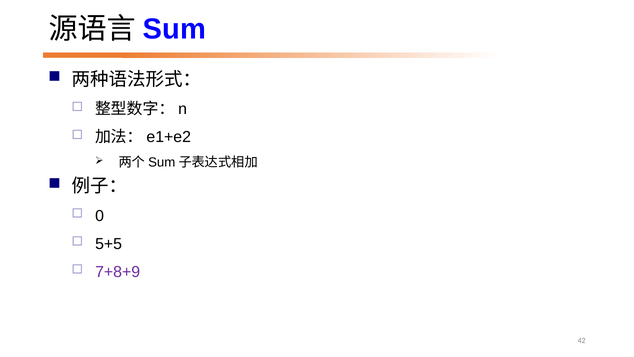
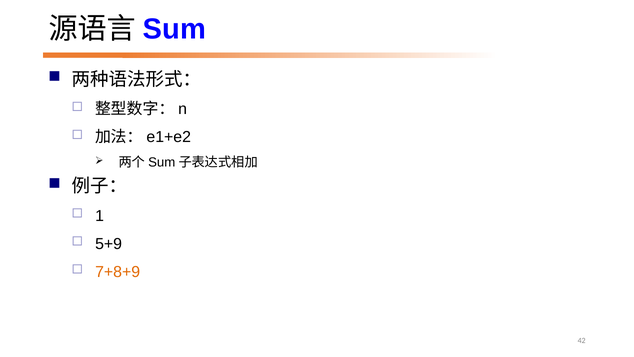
0: 0 -> 1
5+5: 5+5 -> 5+9
7+8+9 colour: purple -> orange
